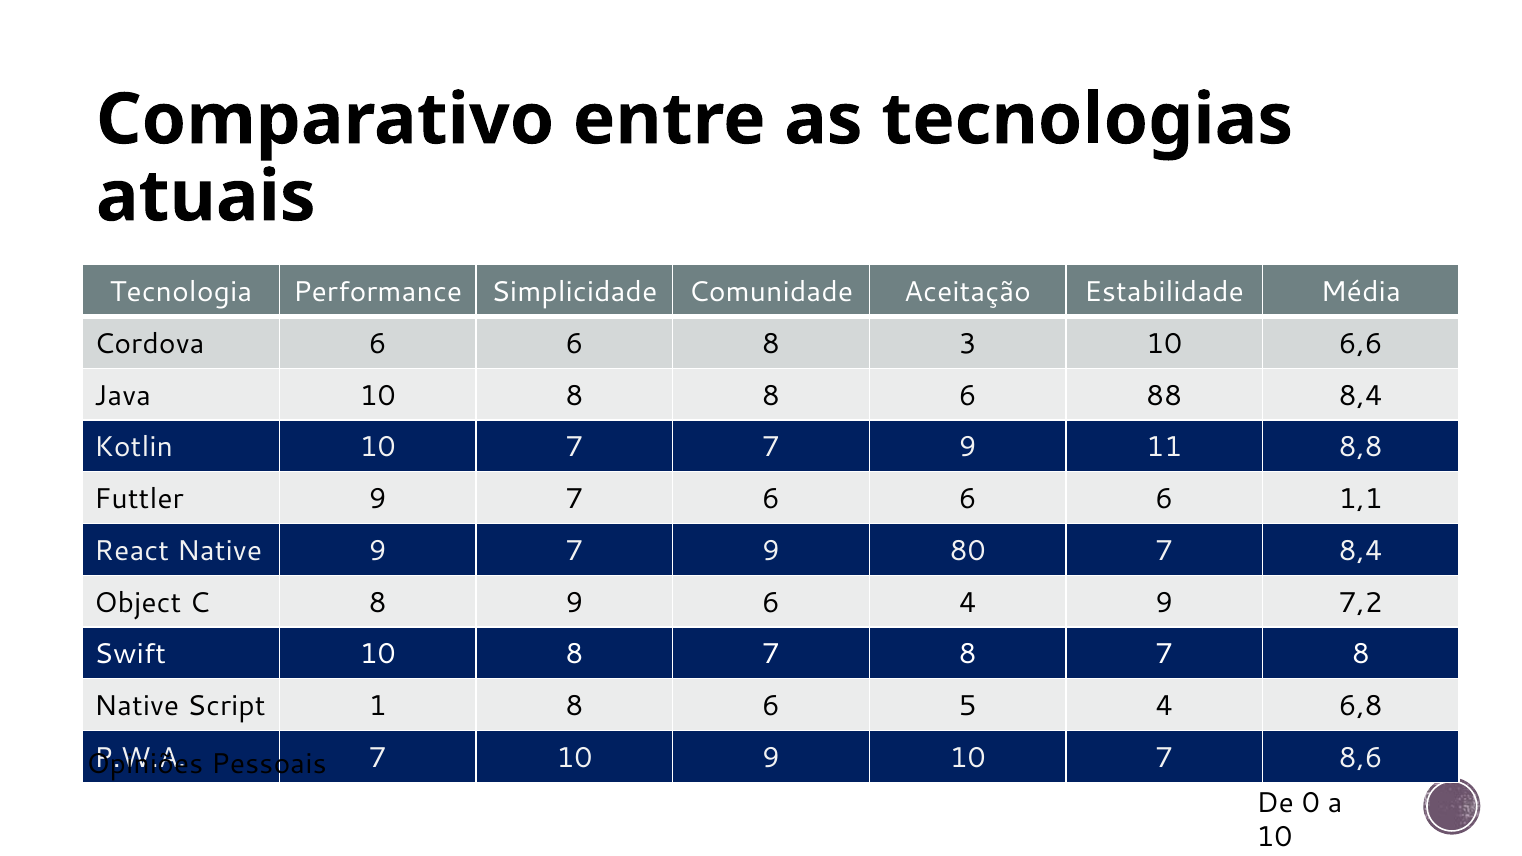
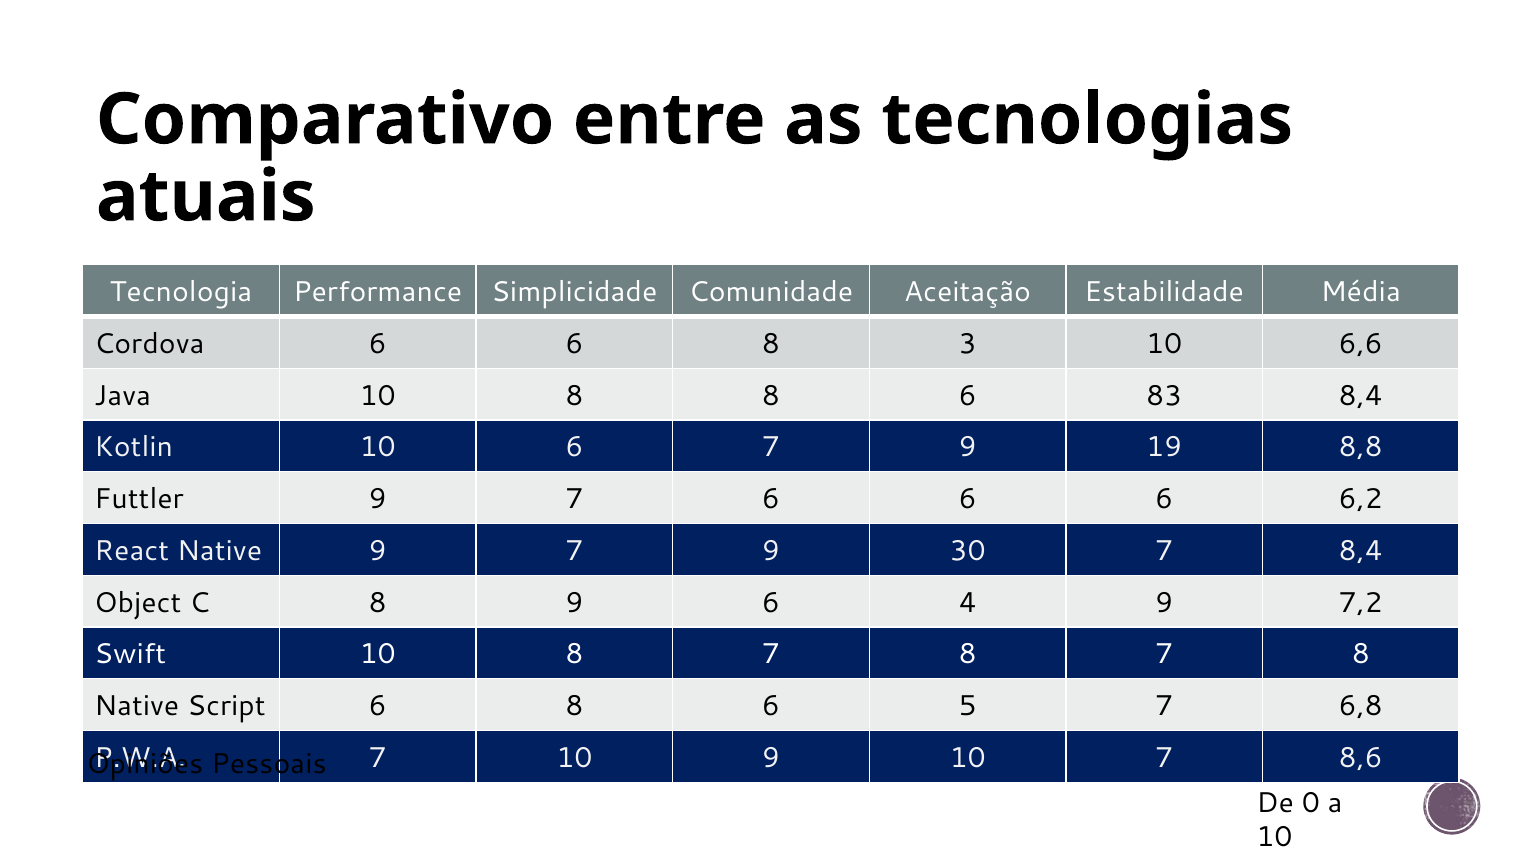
88: 88 -> 83
Kotlin 10 7: 7 -> 6
11: 11 -> 19
1,1: 1,1 -> 6,2
80: 80 -> 30
Script 1: 1 -> 6
5 4: 4 -> 7
